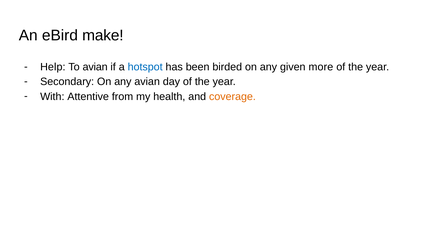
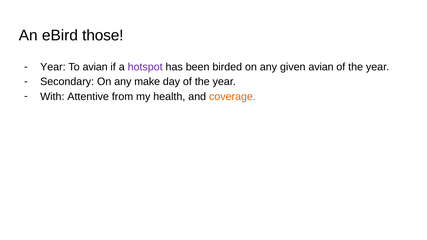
make: make -> those
Help at (53, 67): Help -> Year
hotspot colour: blue -> purple
given more: more -> avian
any avian: avian -> make
